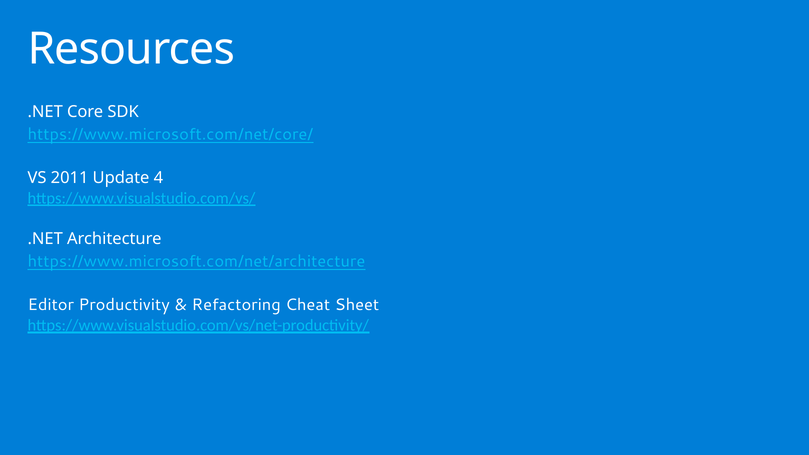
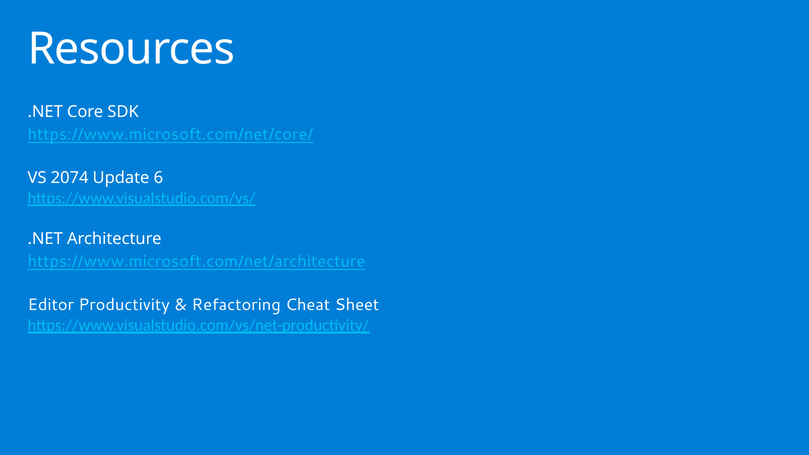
2011: 2011 -> 2074
4: 4 -> 6
